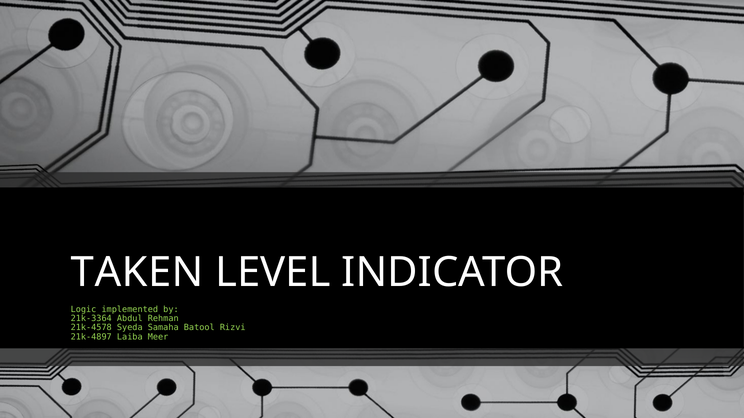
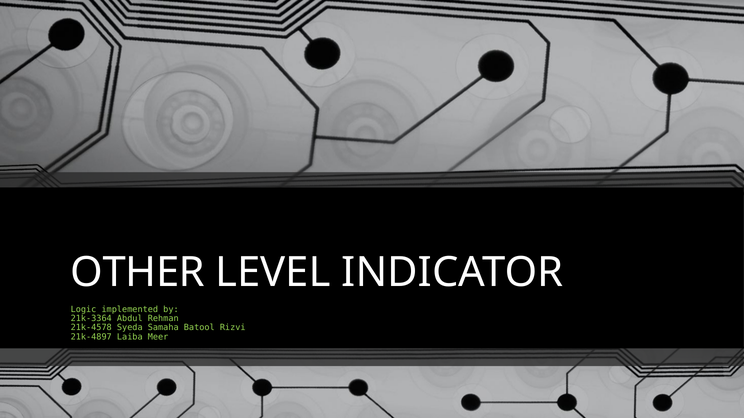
TAKEN: TAKEN -> OTHER
